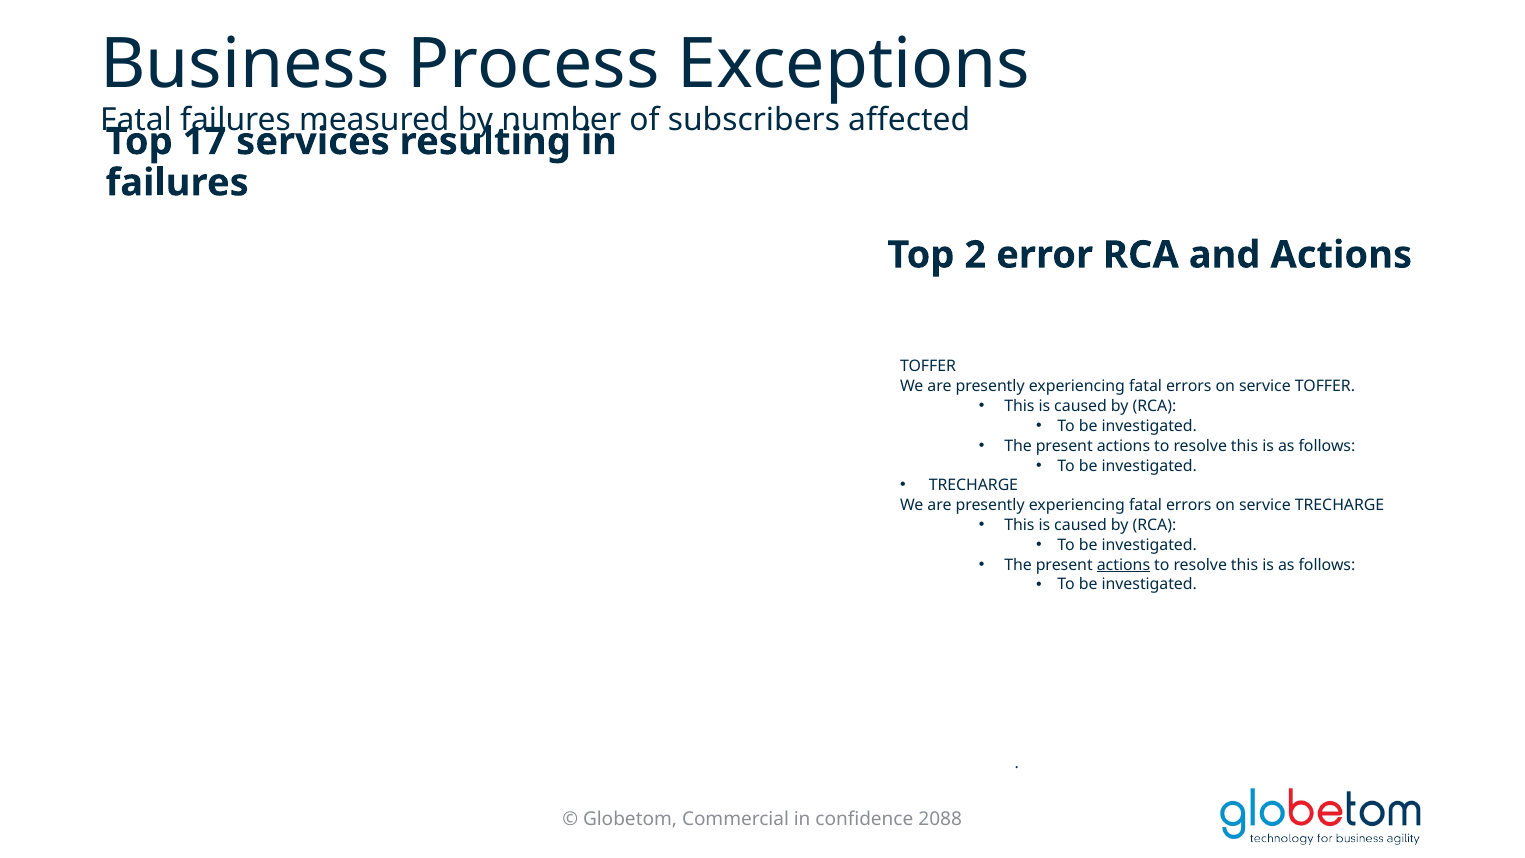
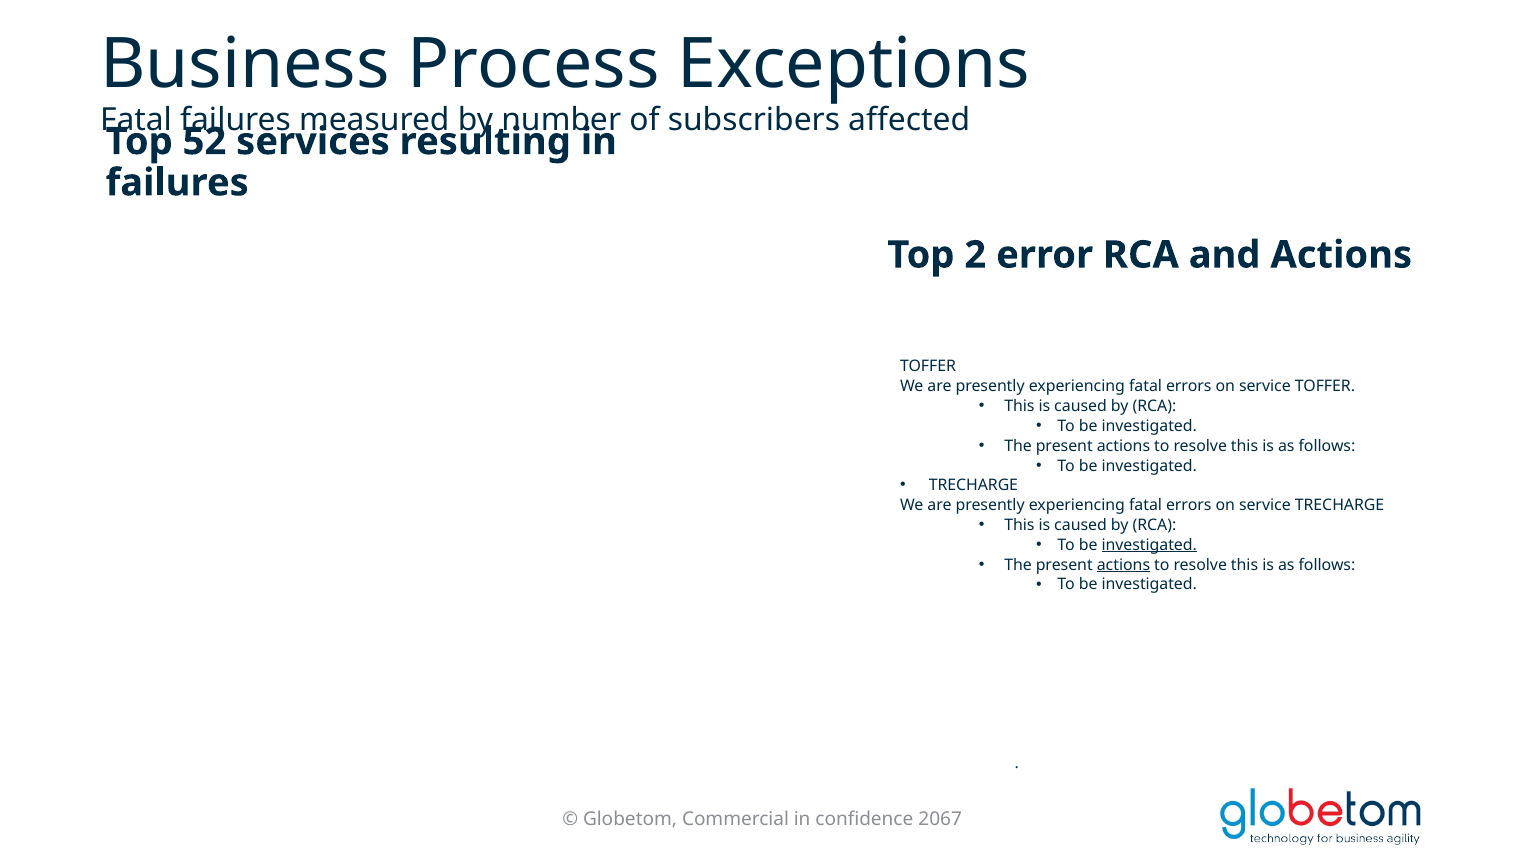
17: 17 -> 52
investigated at (1149, 545) underline: none -> present
2088: 2088 -> 2067
